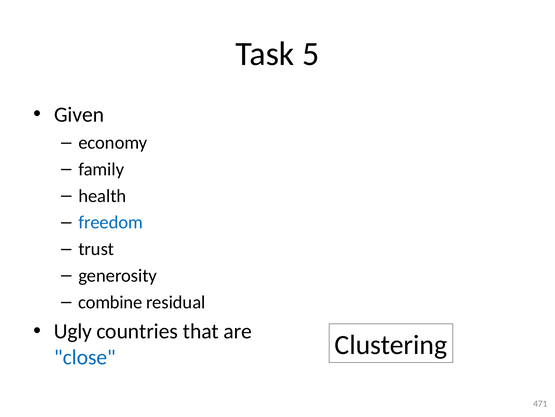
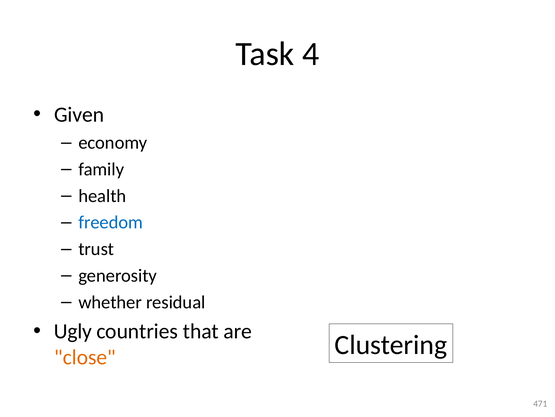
5: 5 -> 4
combine: combine -> whether
close colour: blue -> orange
